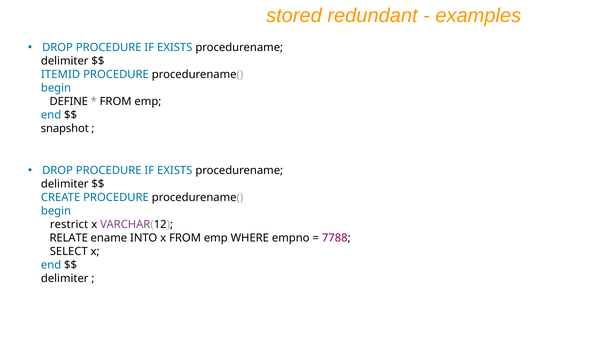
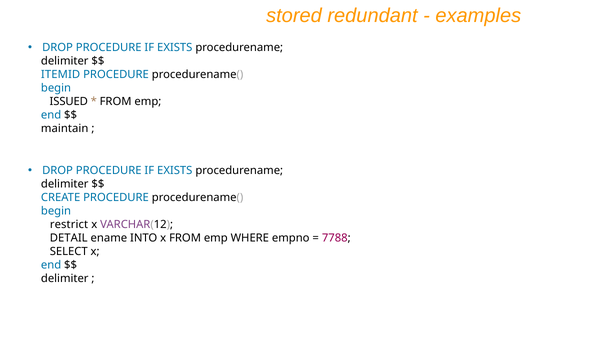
DEFINE: DEFINE -> ISSUED
snapshot: snapshot -> maintain
RELATE: RELATE -> DETAIL
